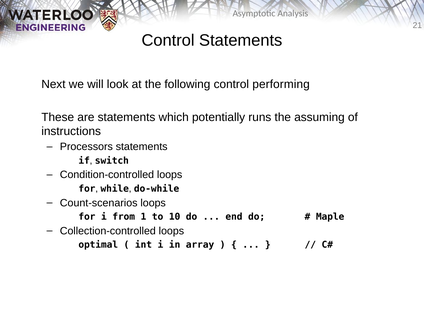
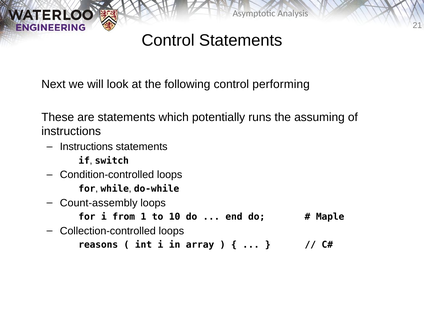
Processors at (86, 147): Processors -> Instructions
Count-scenarios: Count-scenarios -> Count-assembly
optimal: optimal -> reasons
